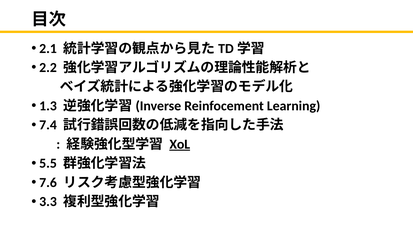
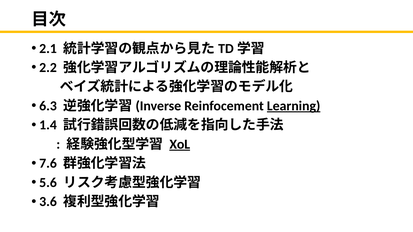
1.3: 1.3 -> 6.3
Learning underline: none -> present
7.4: 7.4 -> 1.4
5.5: 5.5 -> 7.6
7.6: 7.6 -> 5.6
3.3: 3.3 -> 3.6
